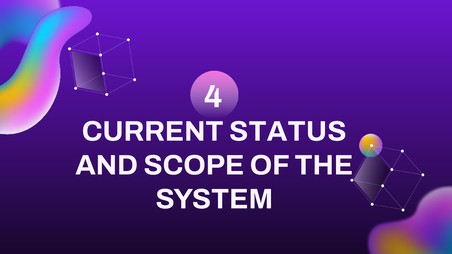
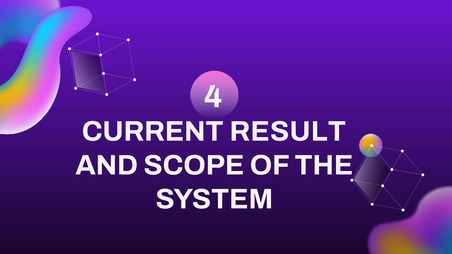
STATUS: STATUS -> RESULT
